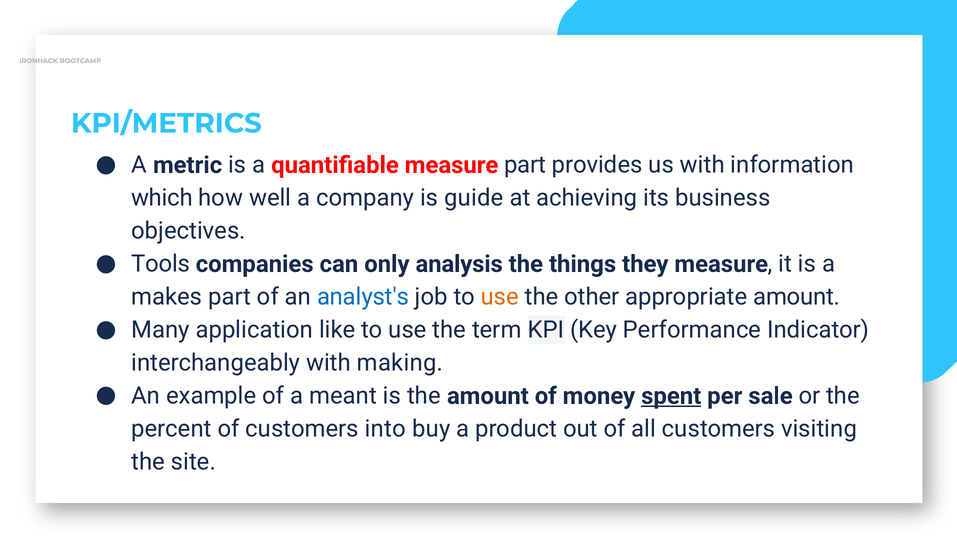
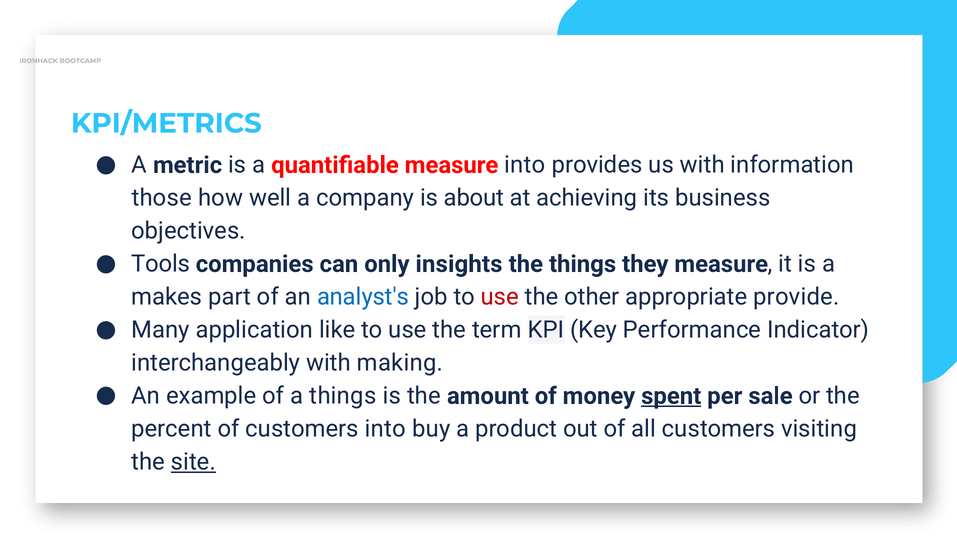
measure part: part -> into
which: which -> those
guide: guide -> about
analysis: analysis -> insights
use at (500, 297) colour: orange -> red
appropriate amount: amount -> provide
a meant: meant -> things
site underline: none -> present
